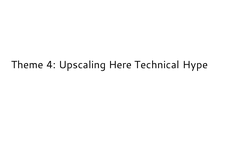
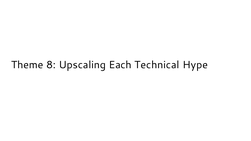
4: 4 -> 8
Here: Here -> Each
